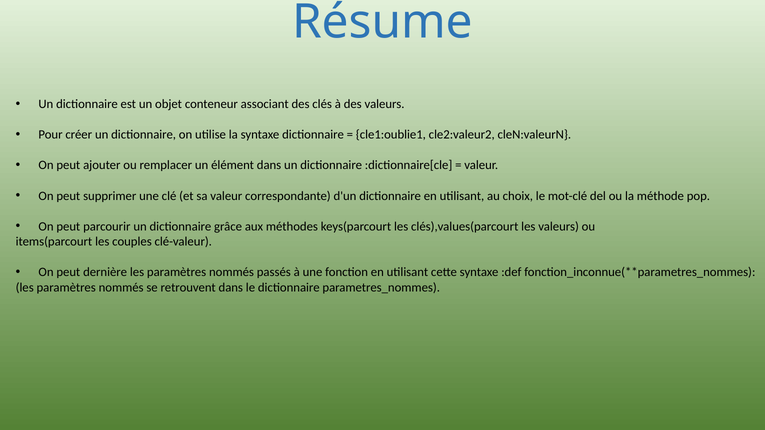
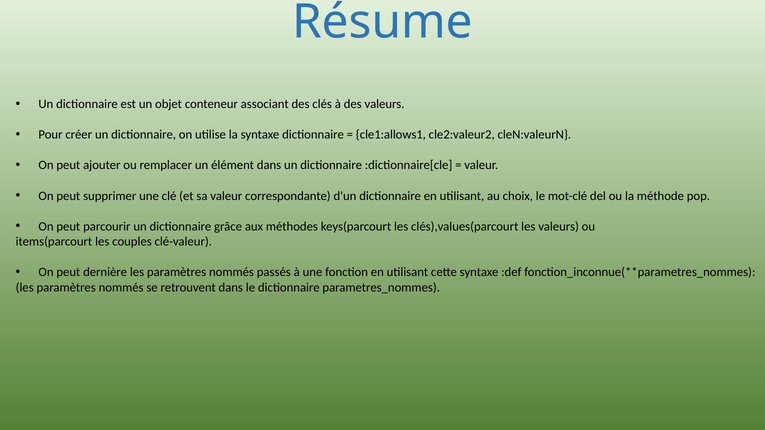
cle1:oublie1: cle1:oublie1 -> cle1:allows1
